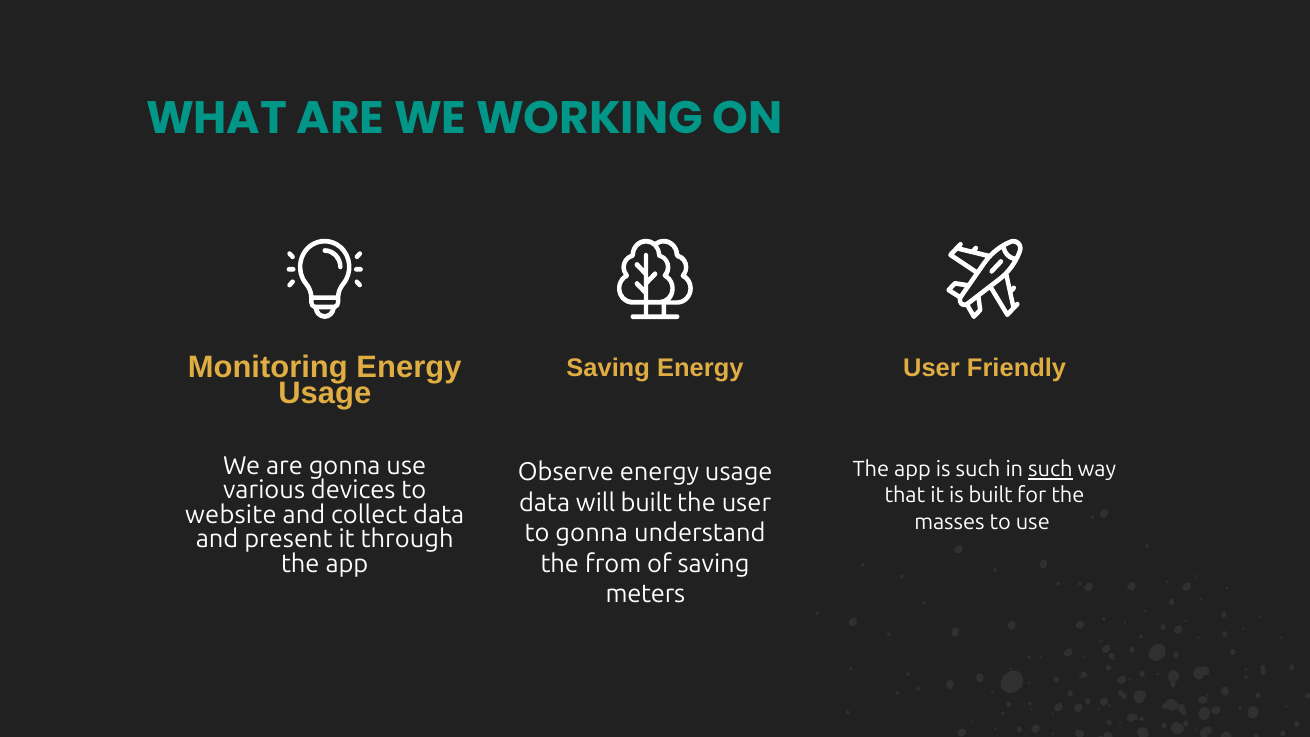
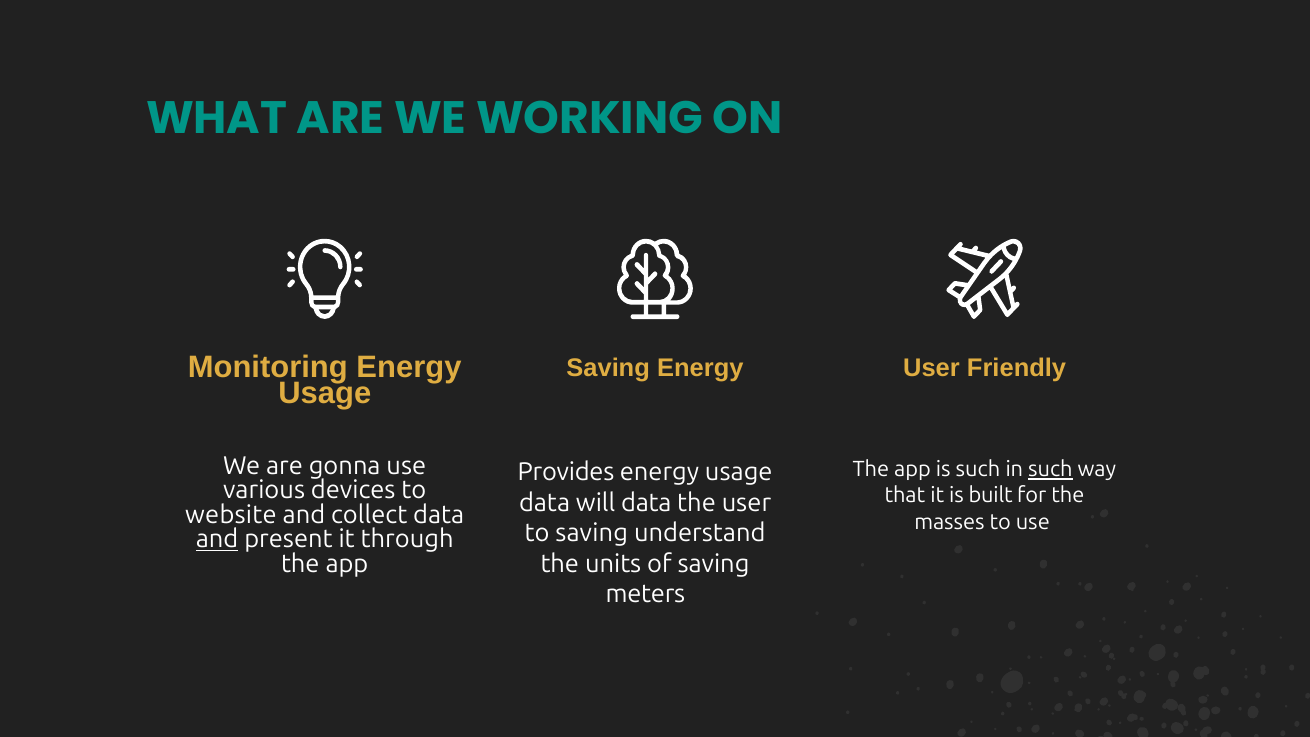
Observe: Observe -> Provides
will built: built -> data
to gonna: gonna -> saving
and at (217, 539) underline: none -> present
from: from -> units
